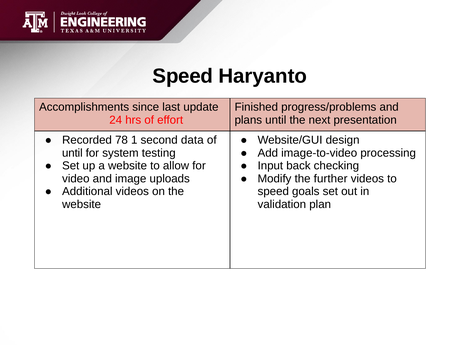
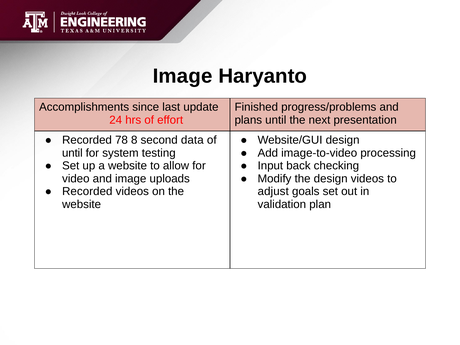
Speed at (183, 76): Speed -> Image
1: 1 -> 8
the further: further -> design
Additional at (87, 192): Additional -> Recorded
speed at (273, 192): speed -> adjust
